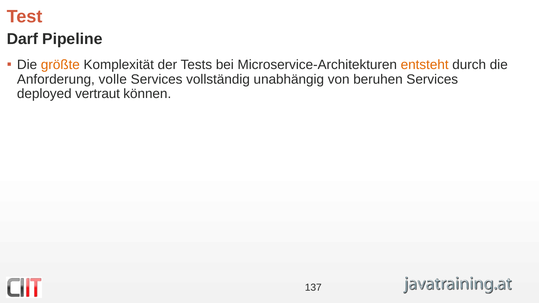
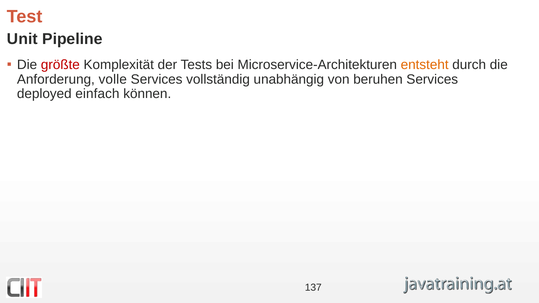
Darf: Darf -> Unit
größte colour: orange -> red
vertraut: vertraut -> einfach
